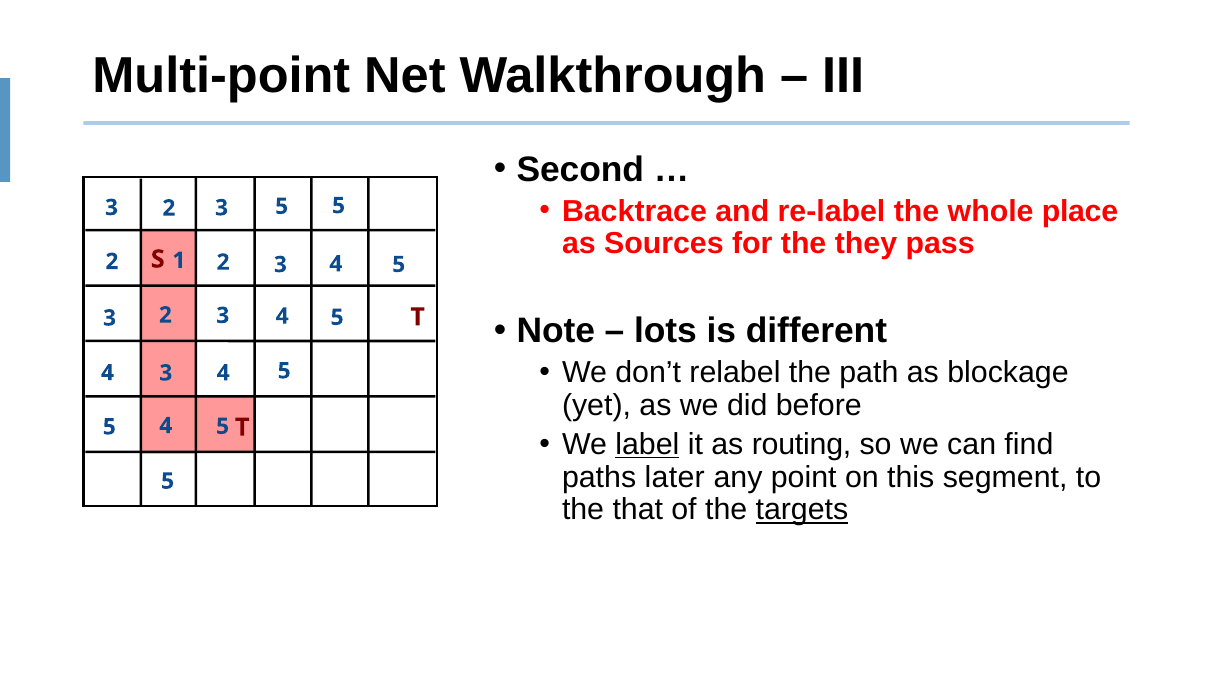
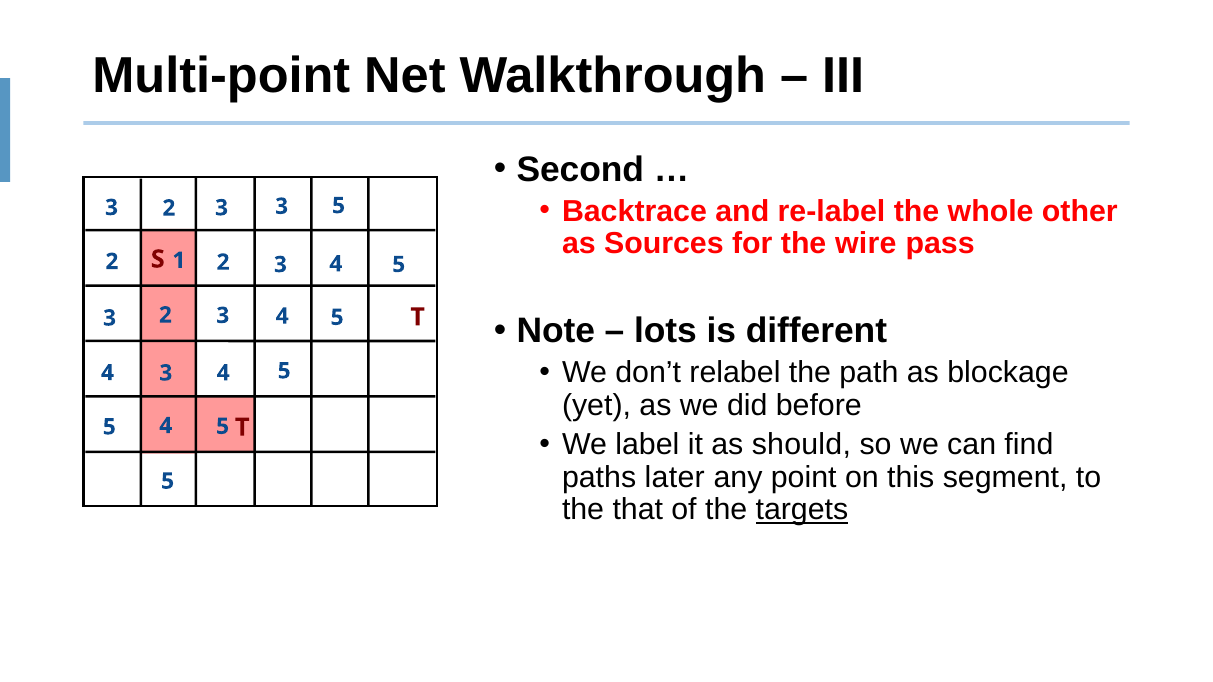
place: place -> other
5 at (282, 206): 5 -> 3
they: they -> wire
label underline: present -> none
routing: routing -> should
